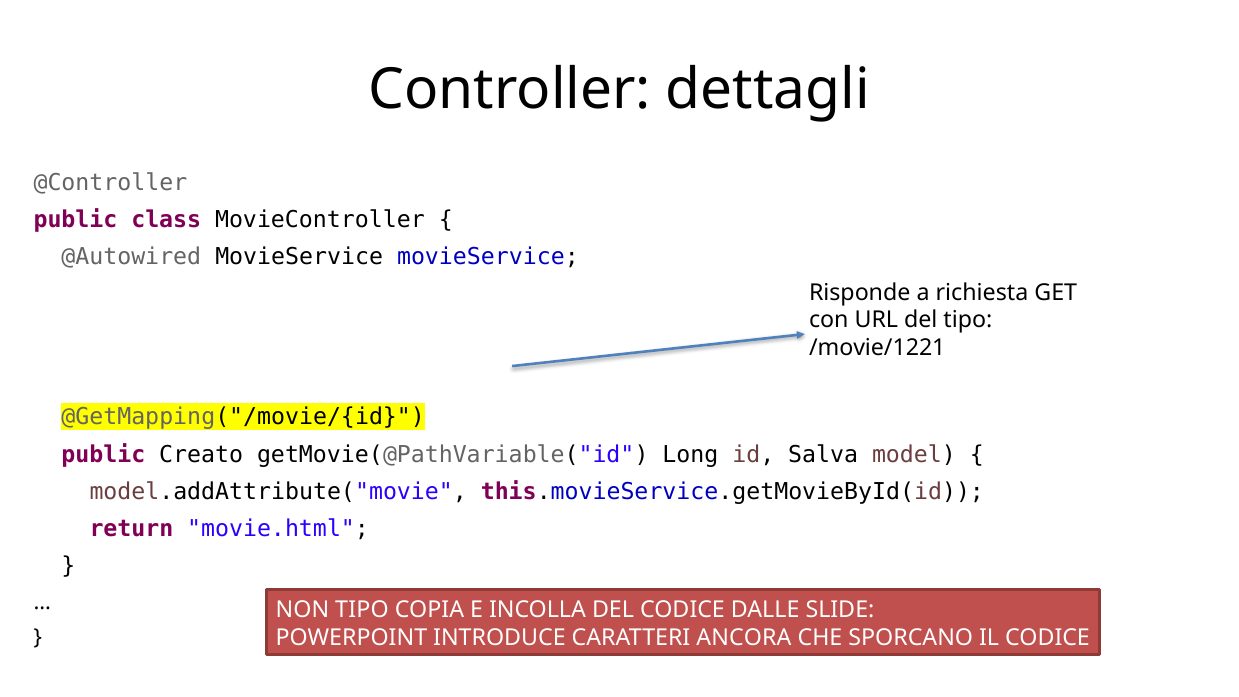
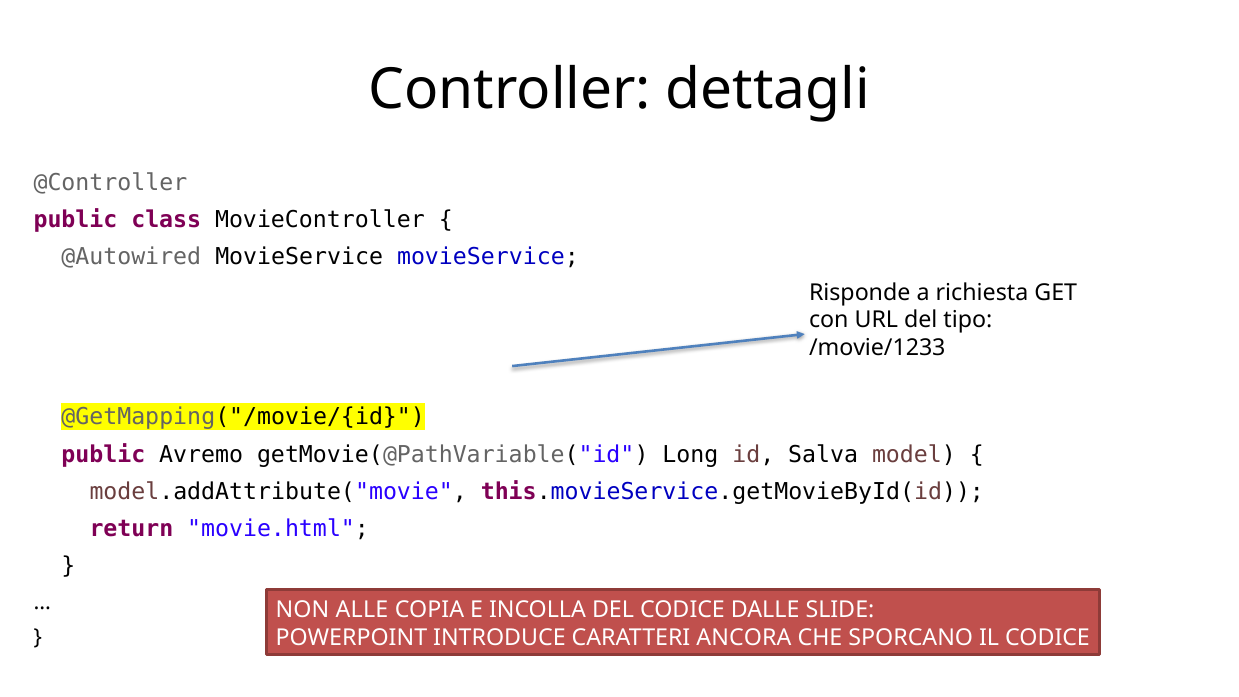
/movie/1221: /movie/1221 -> /movie/1233
Creato: Creato -> Avremo
NON TIPO: TIPO -> ALLE
